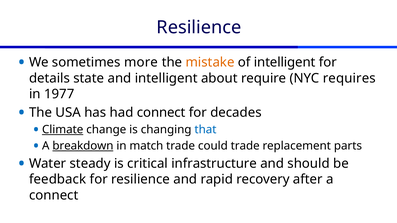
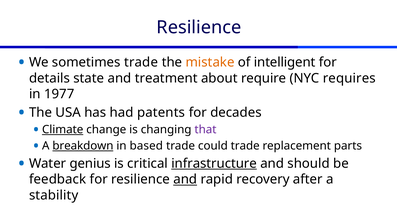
sometimes more: more -> trade
and intelligent: intelligent -> treatment
had connect: connect -> patents
that colour: blue -> purple
match: match -> based
steady: steady -> genius
infrastructure underline: none -> present
and at (185, 180) underline: none -> present
connect at (54, 196): connect -> stability
